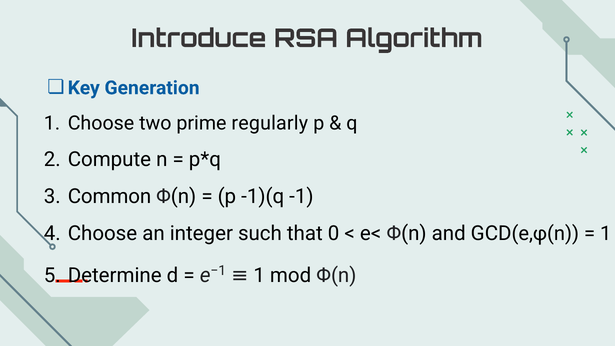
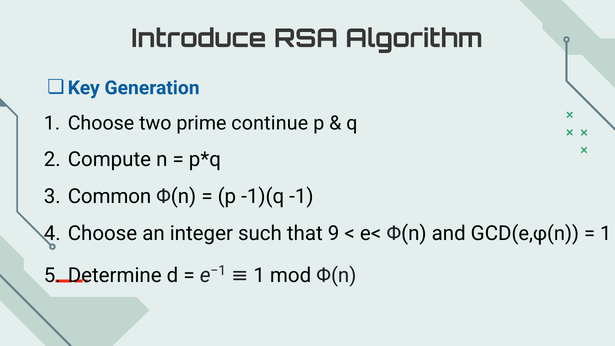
regularly: regularly -> continue
0: 0 -> 9
